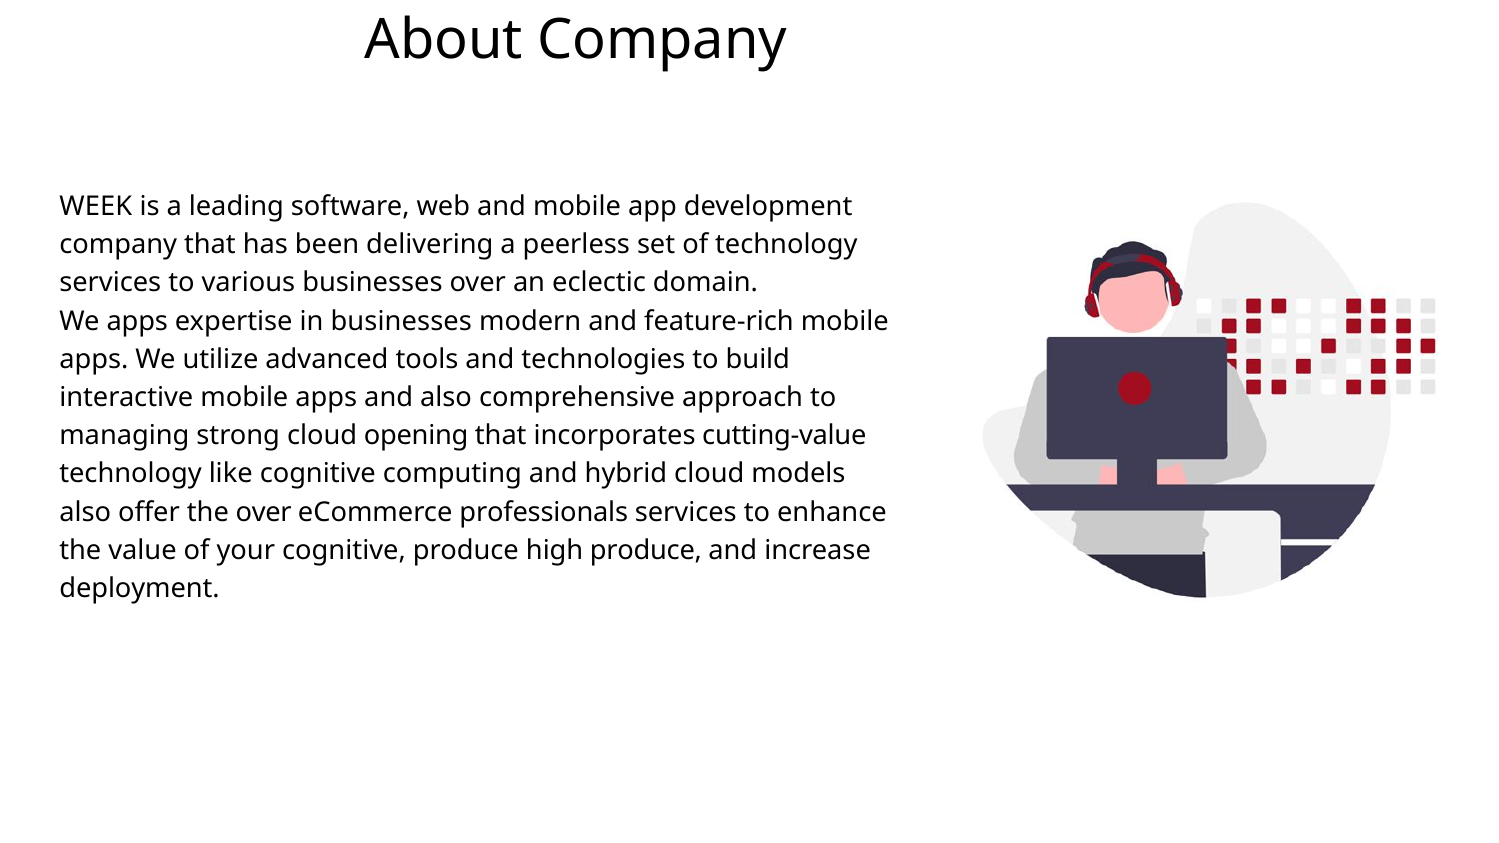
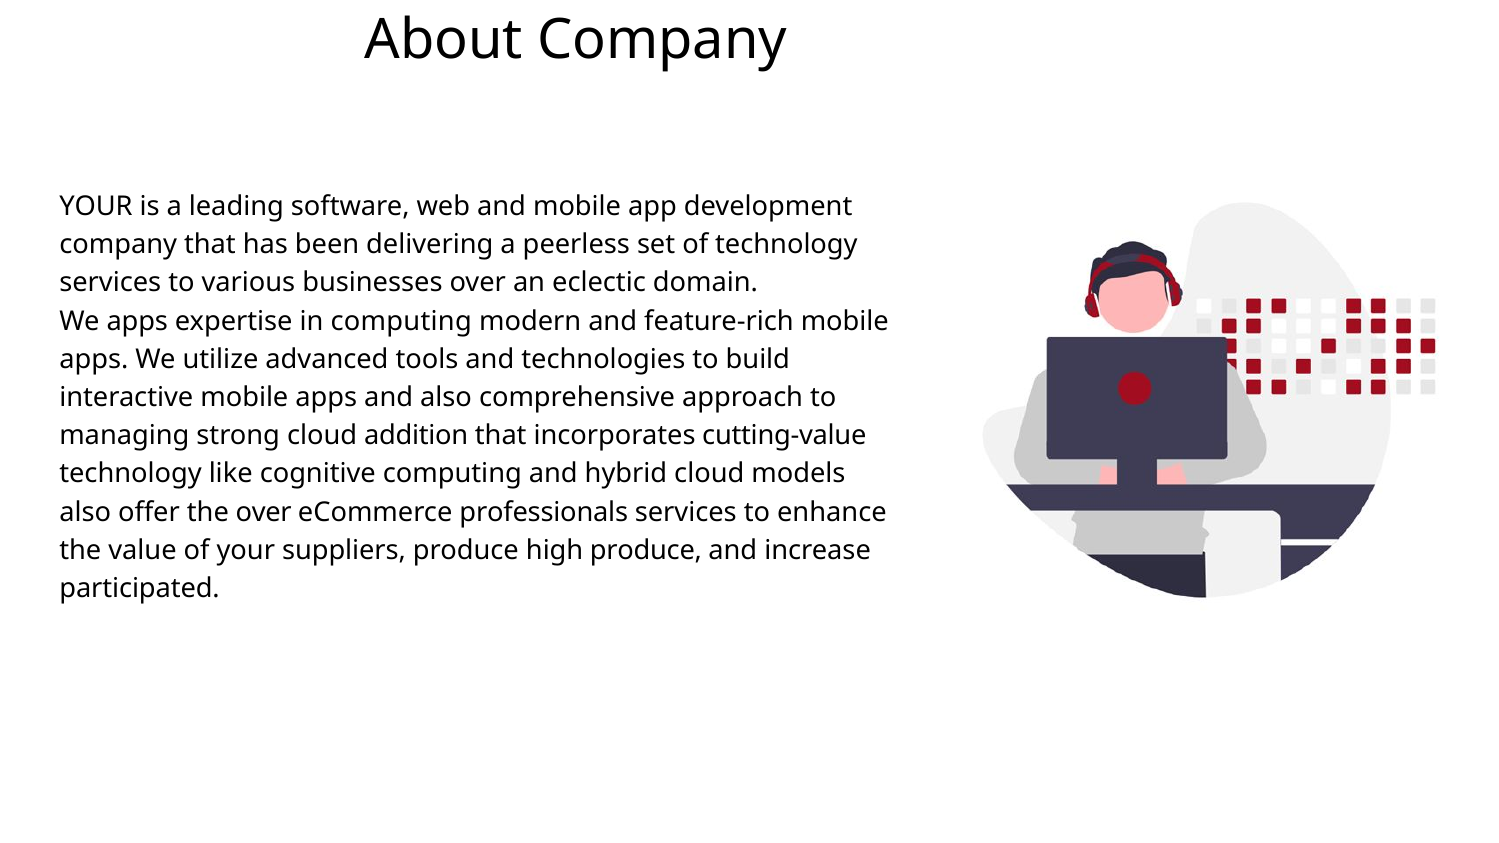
WEEK at (96, 206): WEEK -> YOUR
in businesses: businesses -> computing
opening: opening -> addition
your cognitive: cognitive -> suppliers
deployment: deployment -> participated
